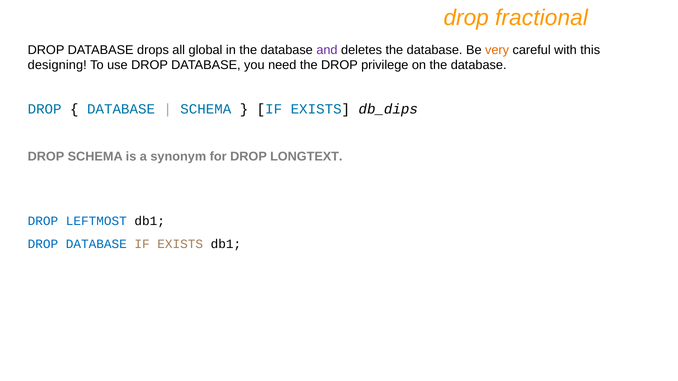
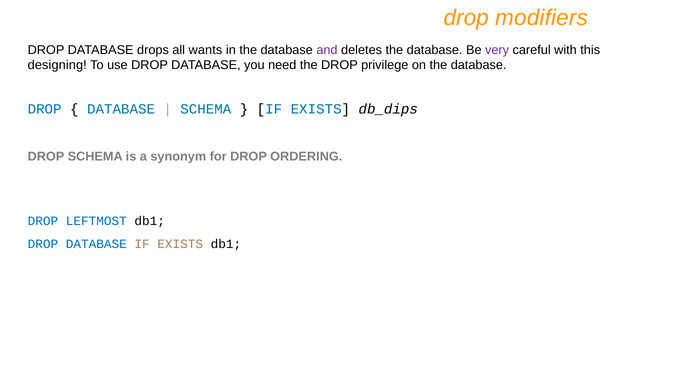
fractional: fractional -> modifiers
global: global -> wants
very colour: orange -> purple
LONGTEXT: LONGTEXT -> ORDERING
